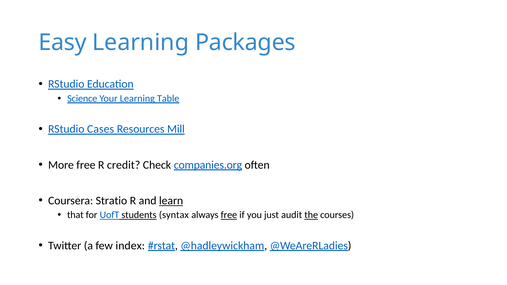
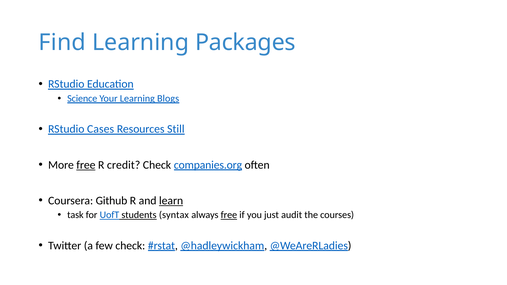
Easy: Easy -> Find
Table: Table -> Blogs
Mill: Mill -> Still
free at (86, 165) underline: none -> present
Stratio: Stratio -> Github
that: that -> task
the underline: present -> none
few index: index -> check
